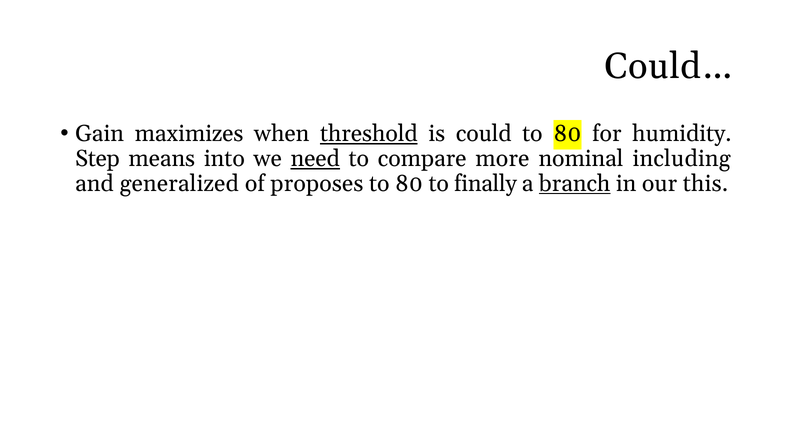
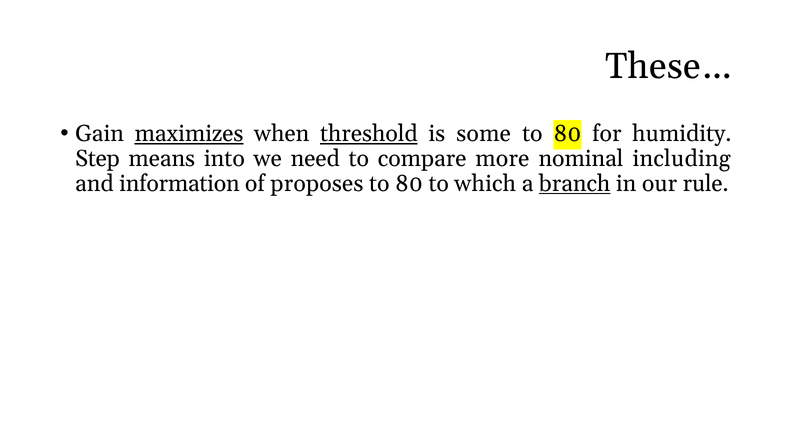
Could…: Could… -> These…
maximizes underline: none -> present
could: could -> some
need underline: present -> none
generalized: generalized -> information
finally: finally -> which
this: this -> rule
